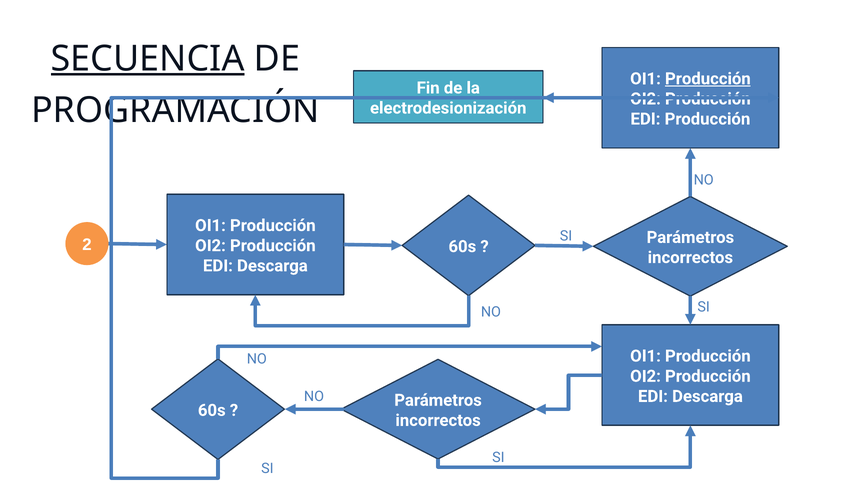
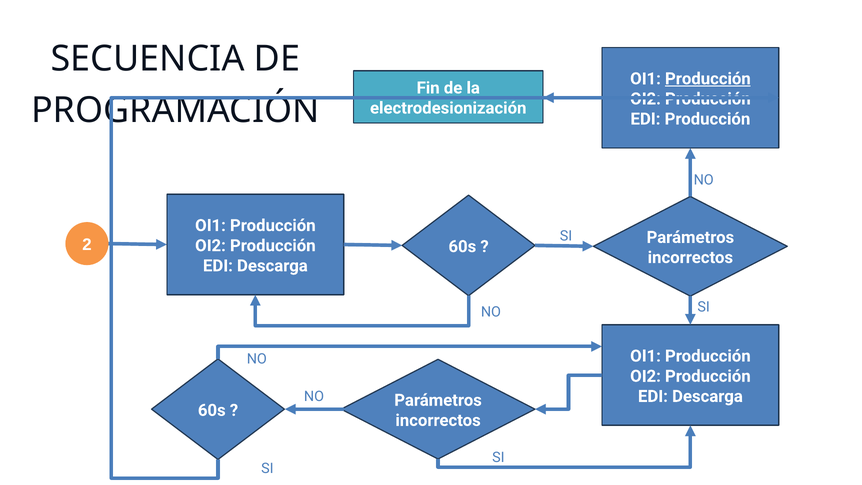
SECUENCIA underline: present -> none
